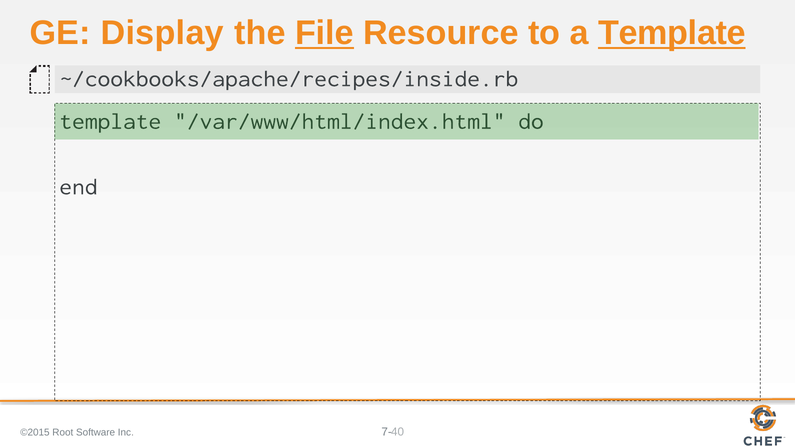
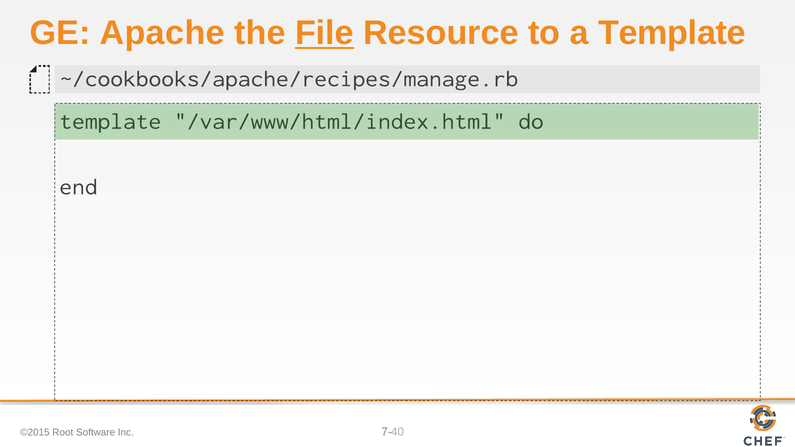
Display: Display -> Apache
Template at (672, 33) underline: present -> none
~/cookbooks/apache/recipes/inside.rb: ~/cookbooks/apache/recipes/inside.rb -> ~/cookbooks/apache/recipes/manage.rb
